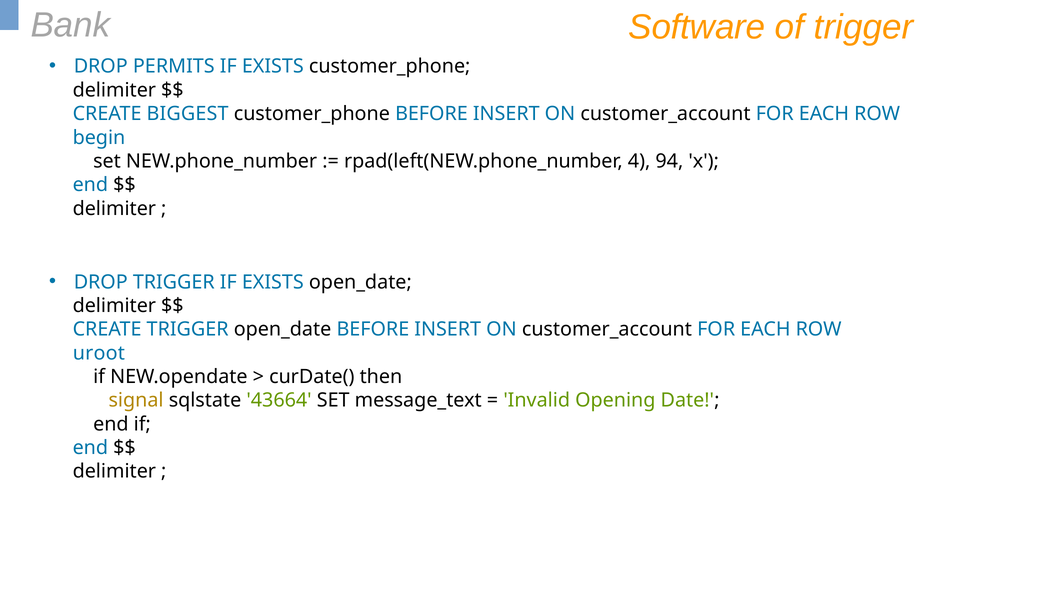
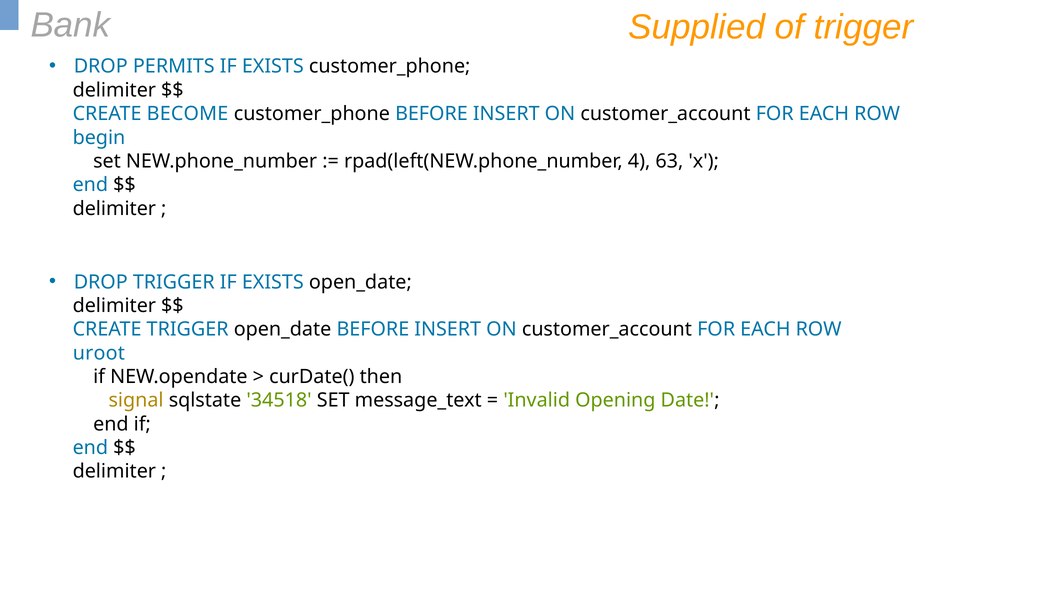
Software: Software -> Supplied
BIGGEST: BIGGEST -> BECOME
94: 94 -> 63
43664: 43664 -> 34518
